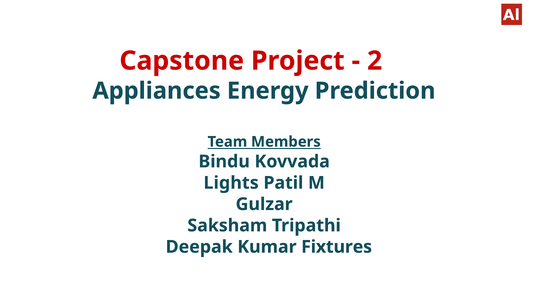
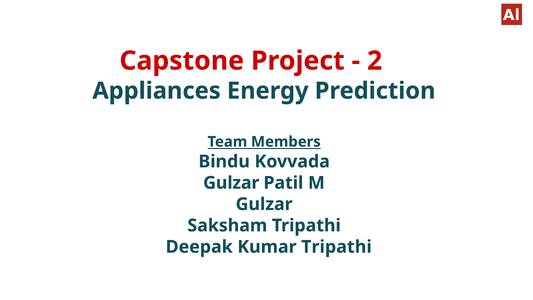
Lights at (231, 183): Lights -> Gulzar
Kumar Fixtures: Fixtures -> Tripathi
